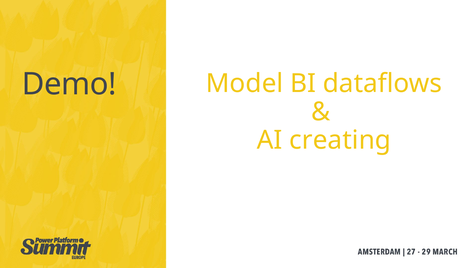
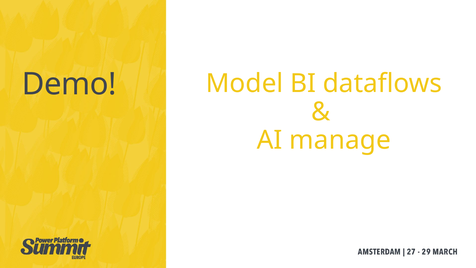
creating: creating -> manage
